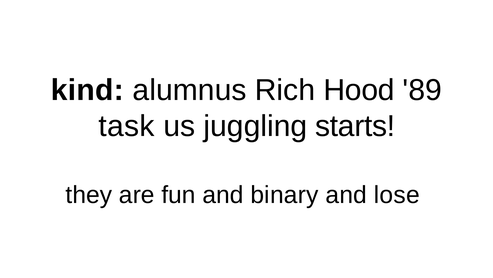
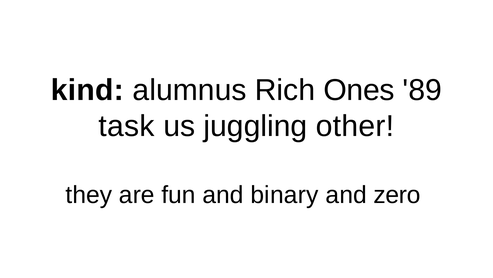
Hood: Hood -> Ones
starts: starts -> other
lose: lose -> zero
